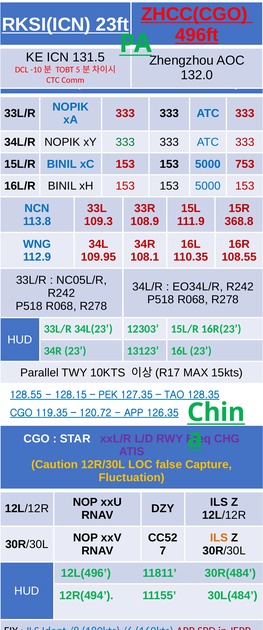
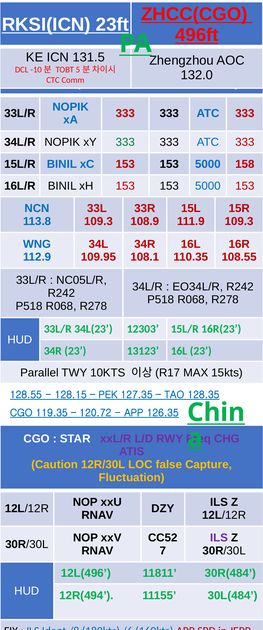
753: 753 -> 158
368.8 at (239, 221): 368.8 -> 109.3
ILS at (219, 537) colour: orange -> purple
